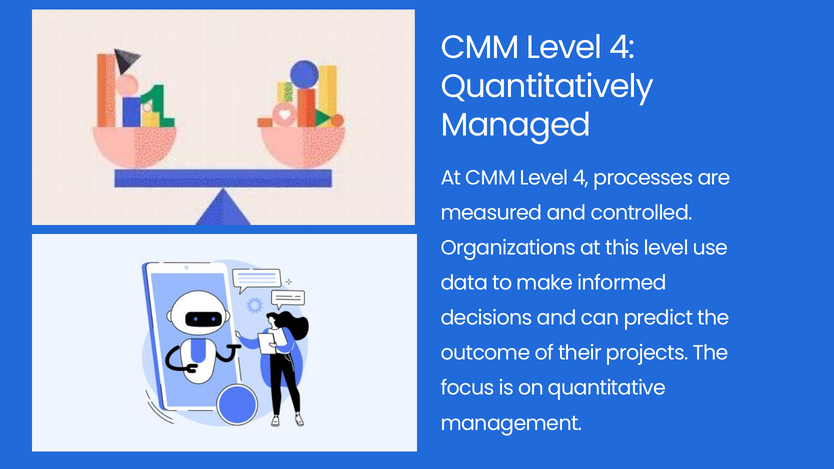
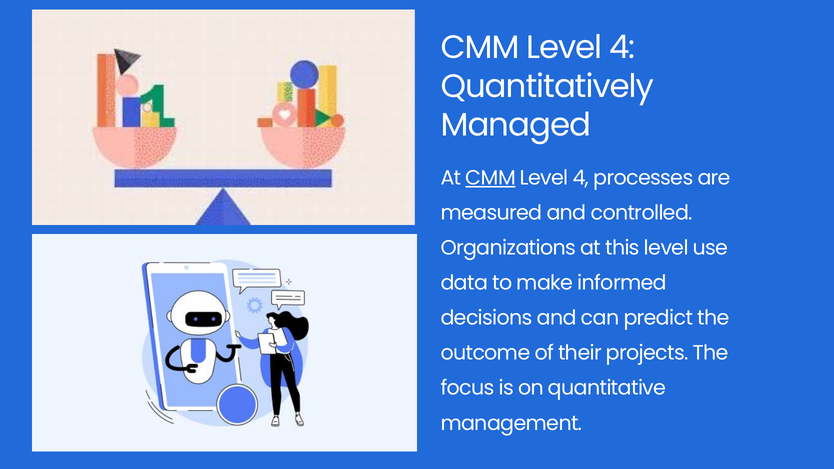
CMM at (491, 178) underline: none -> present
